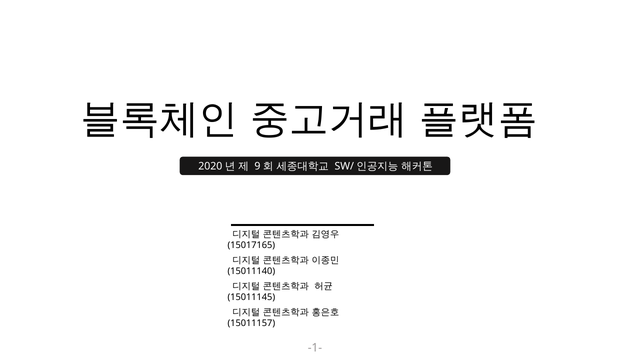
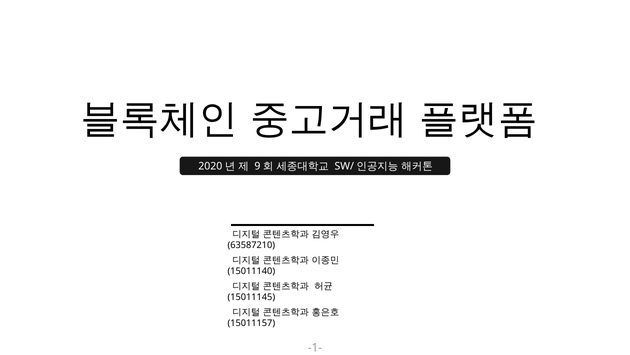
15017165: 15017165 -> 63587210
